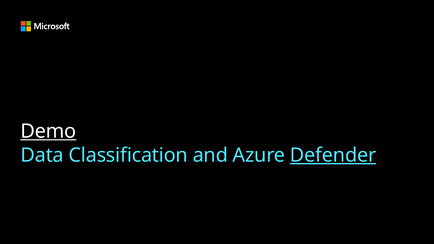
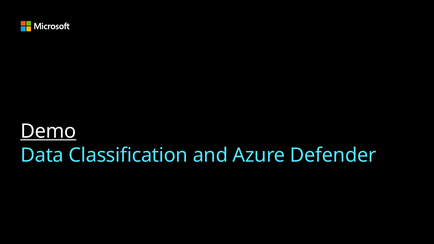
Defender underline: present -> none
